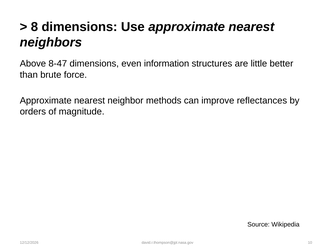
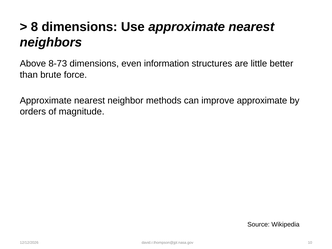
8-47: 8-47 -> 8-73
improve reflectances: reflectances -> approximate
